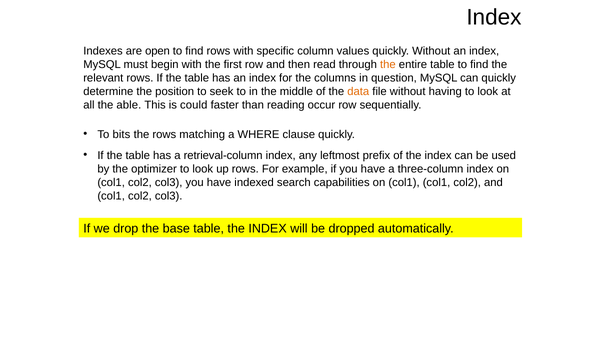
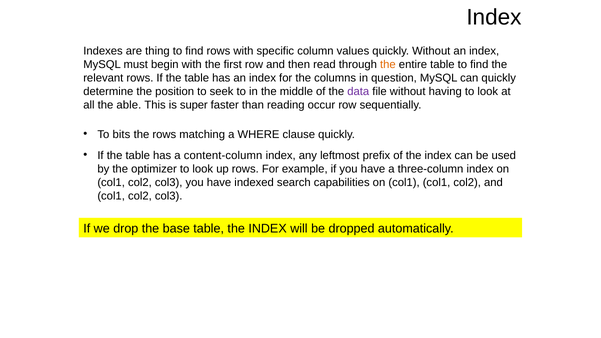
open: open -> thing
data colour: orange -> purple
could: could -> super
retrieval-column: retrieval-column -> content-column
